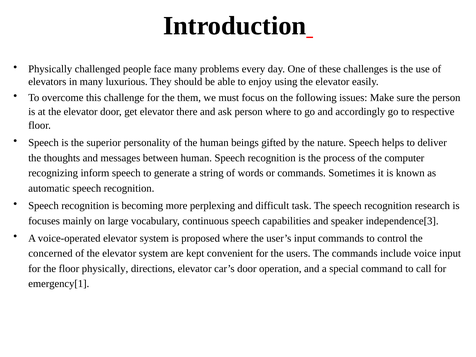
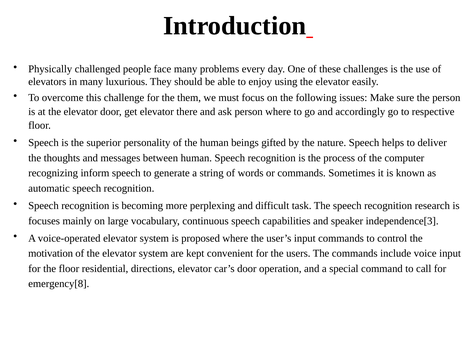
concerned: concerned -> motivation
floor physically: physically -> residential
emergency[1: emergency[1 -> emergency[8
